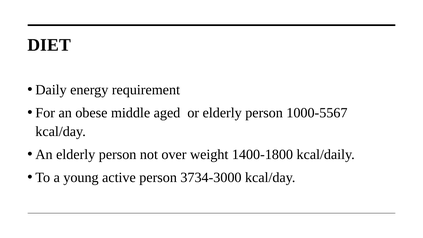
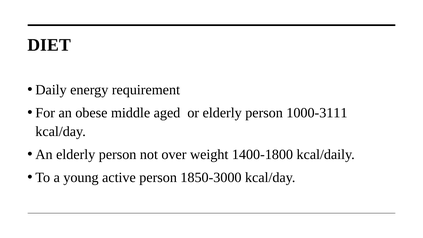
1000-5567: 1000-5567 -> 1000-3111
3734-3000: 3734-3000 -> 1850-3000
